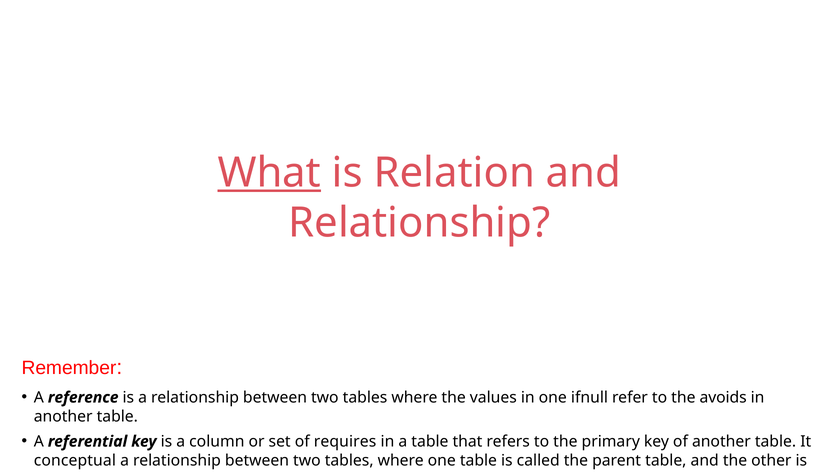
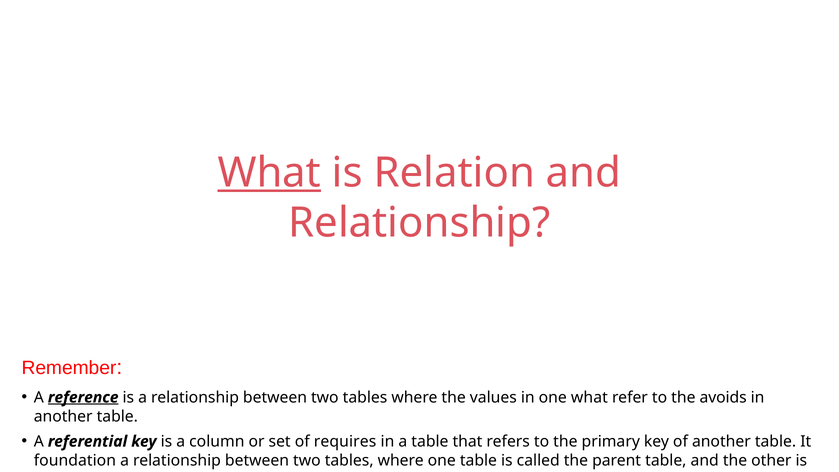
reference underline: none -> present
one ifnull: ifnull -> what
conceptual: conceptual -> foundation
